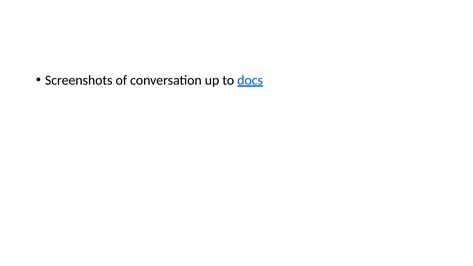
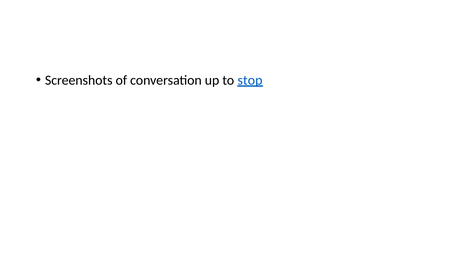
docs: docs -> stop
